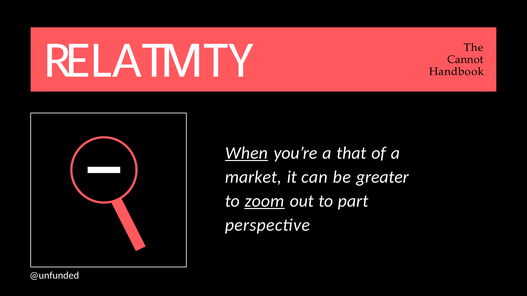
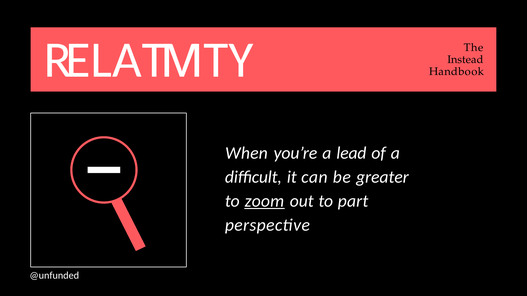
Cannot: Cannot -> Instead
When underline: present -> none
that: that -> lead
market: market -> diﬃcult
